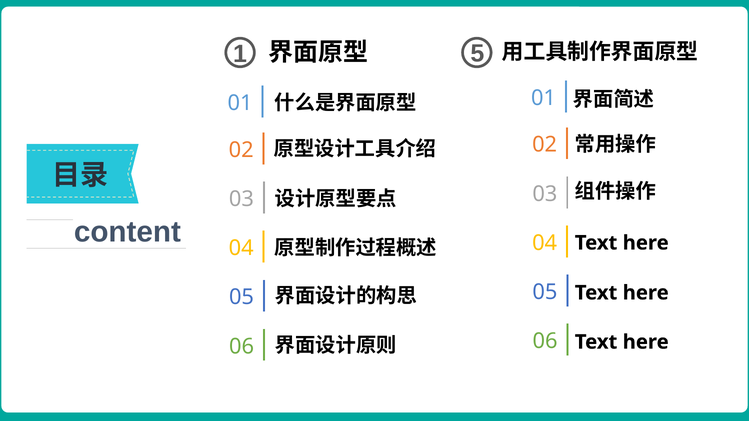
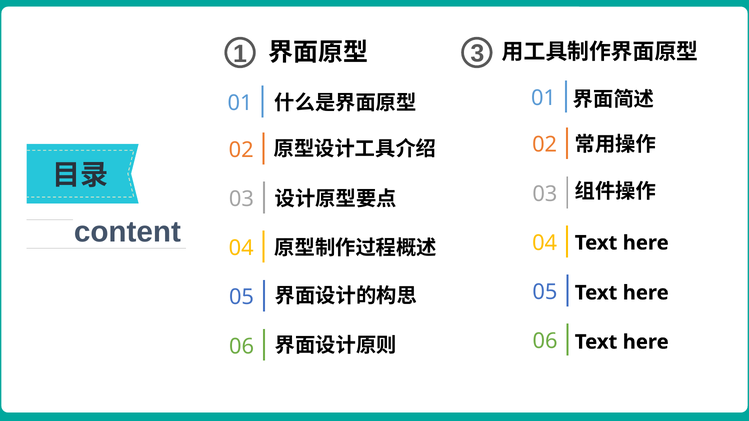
5: 5 -> 3
